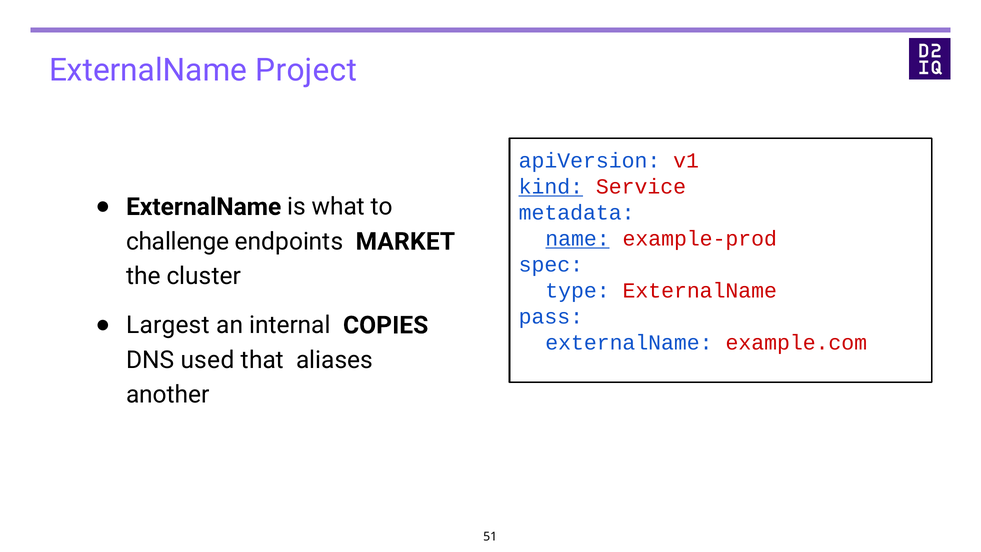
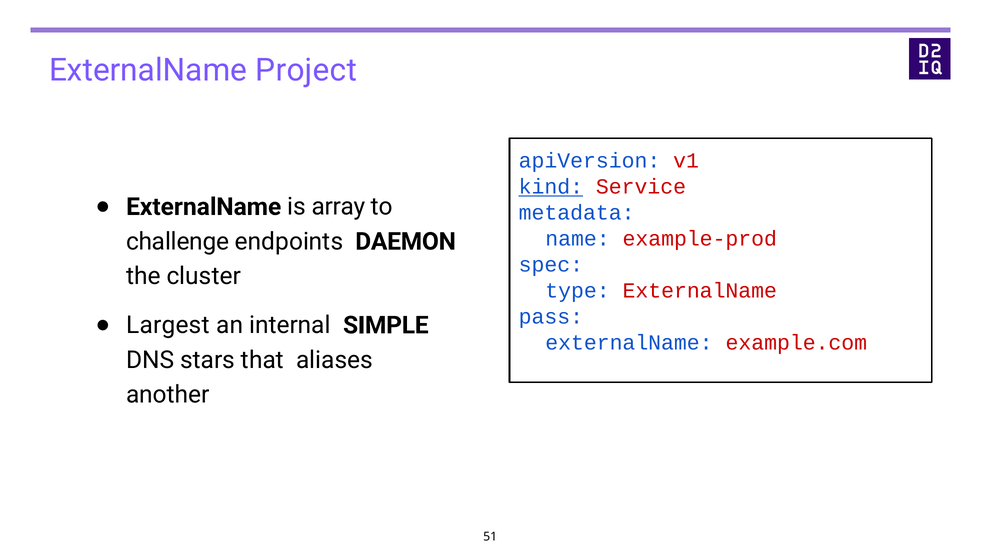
what: what -> array
name underline: present -> none
MARKET: MARKET -> DAEMON
COPIES: COPIES -> SIMPLE
used: used -> stars
